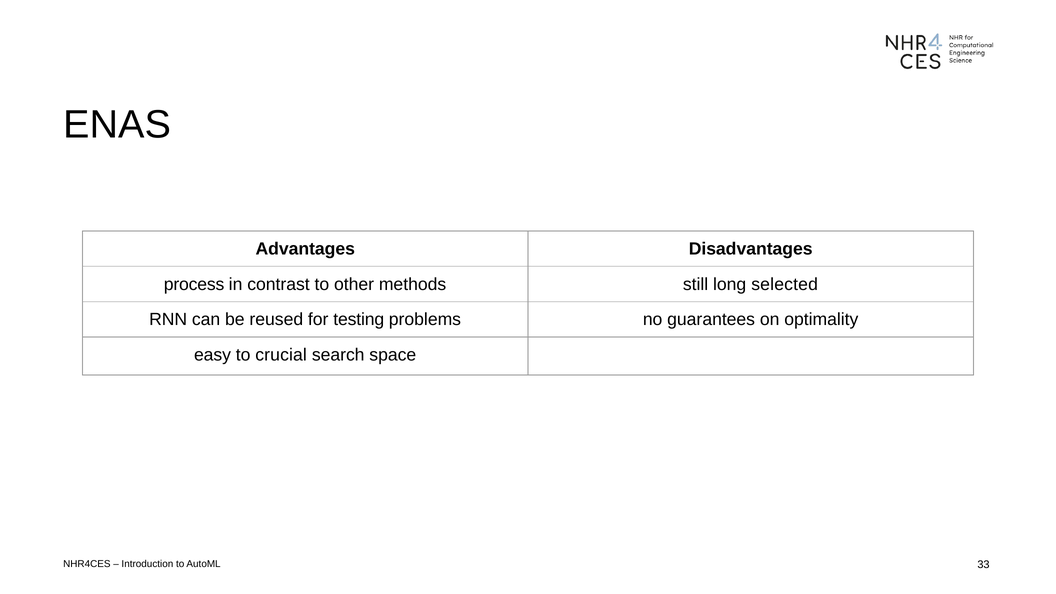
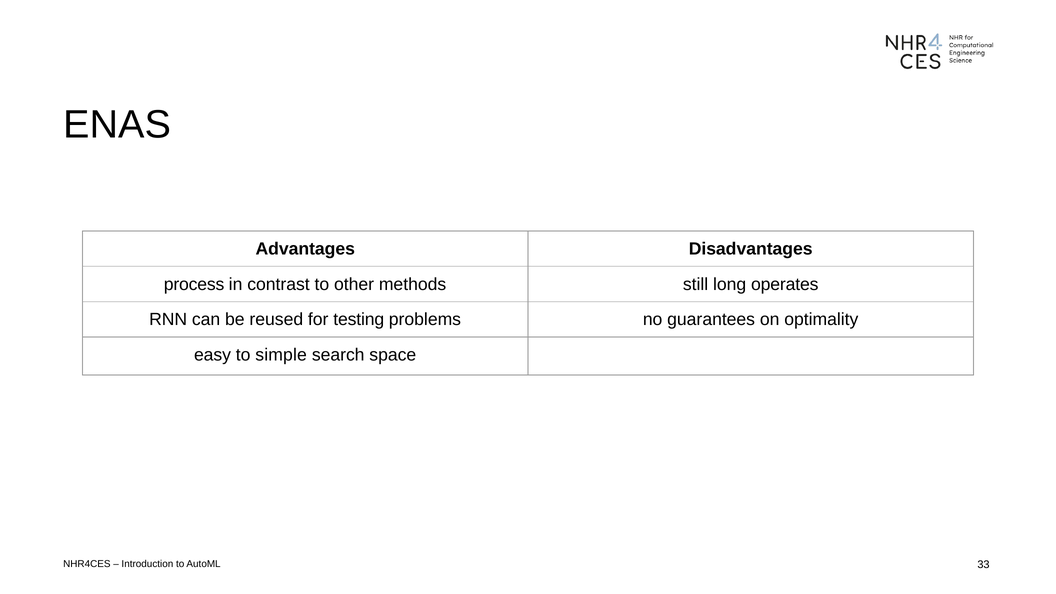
selected: selected -> operates
crucial: crucial -> simple
